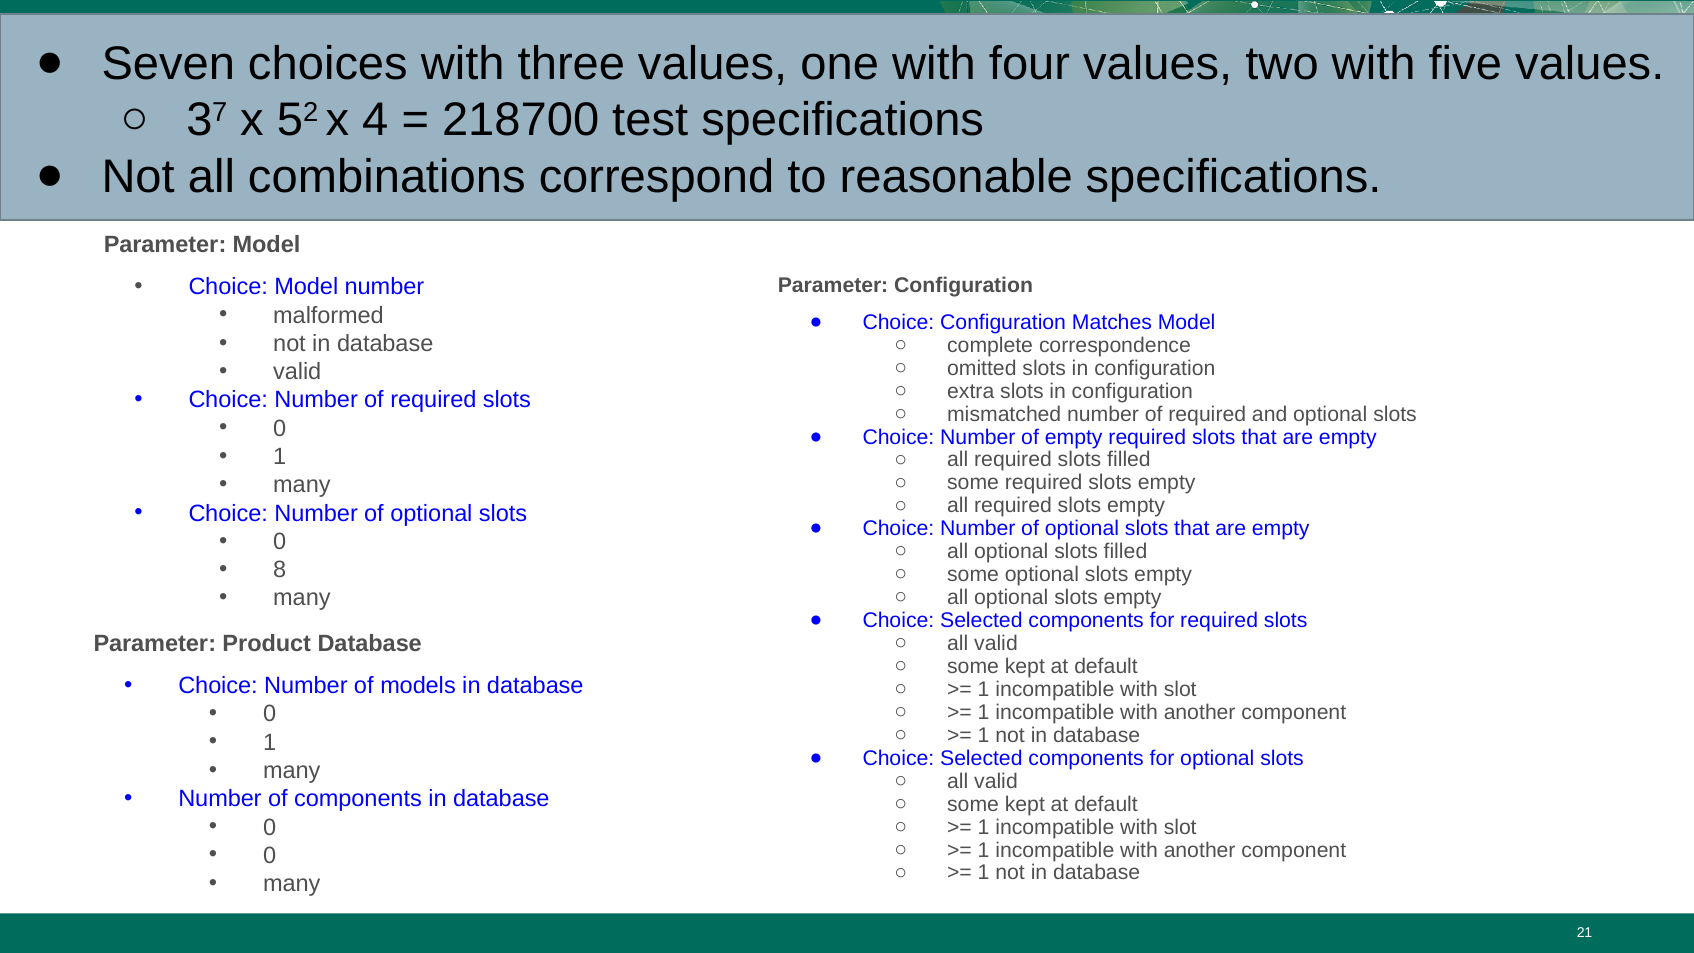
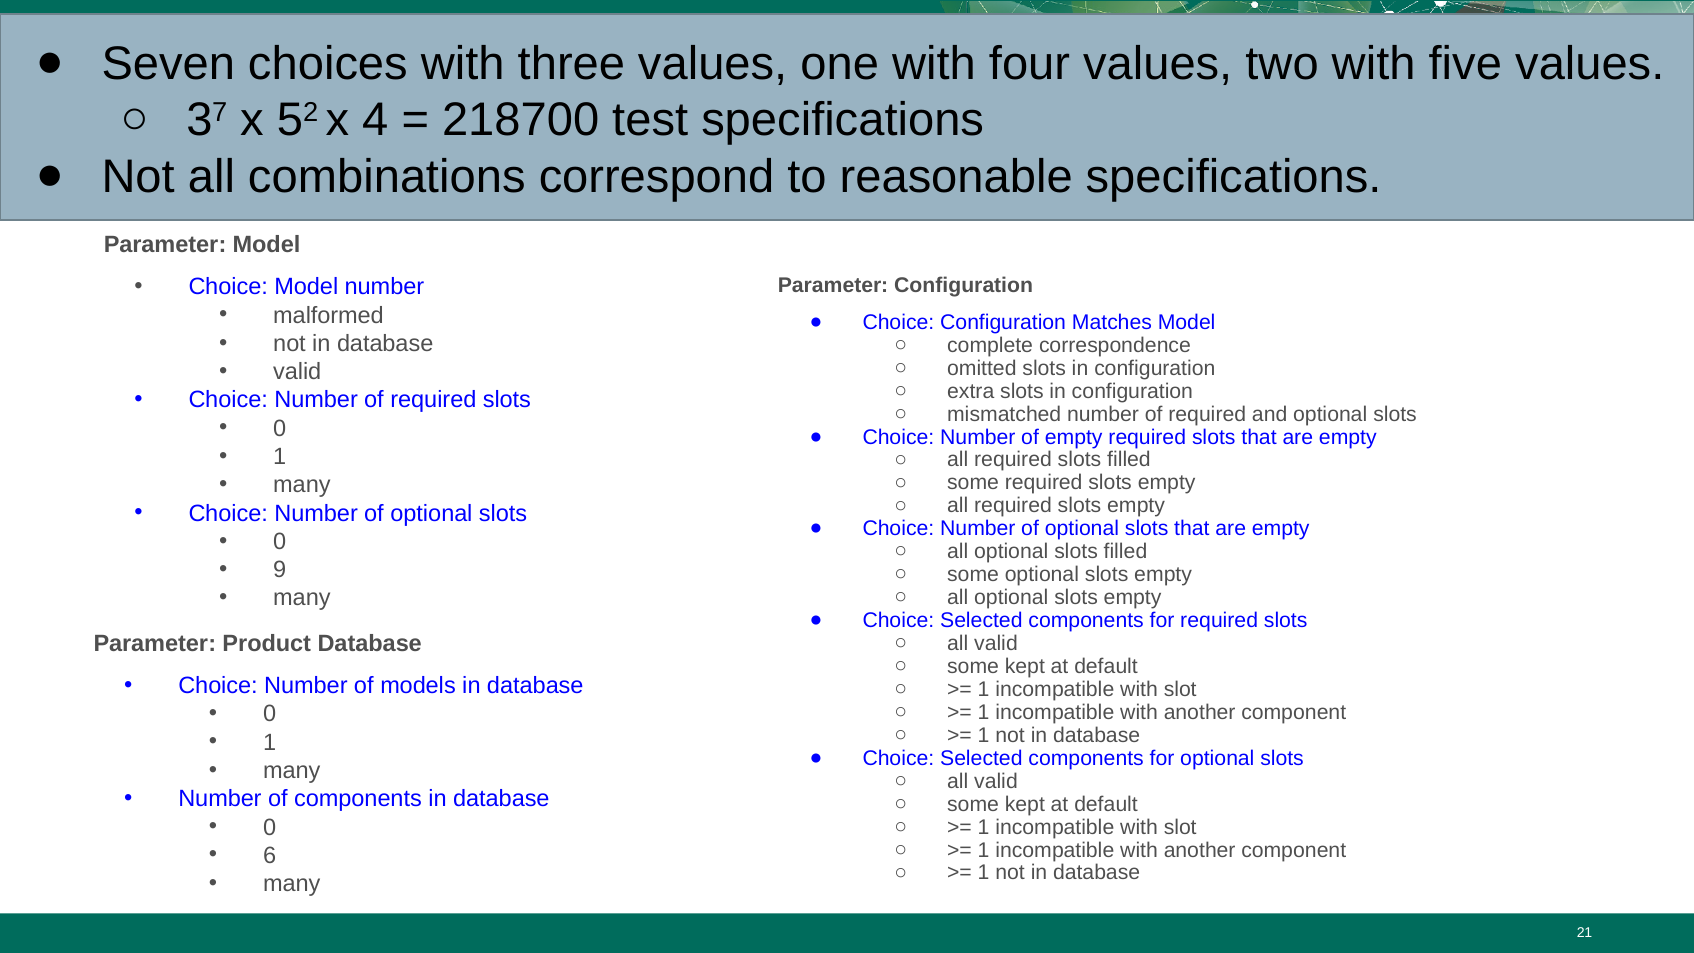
8: 8 -> 9
0 at (270, 855): 0 -> 6
